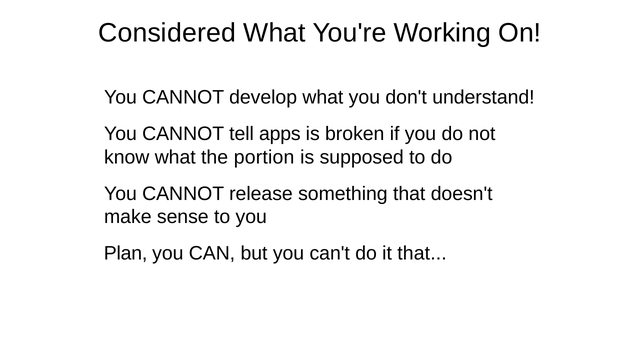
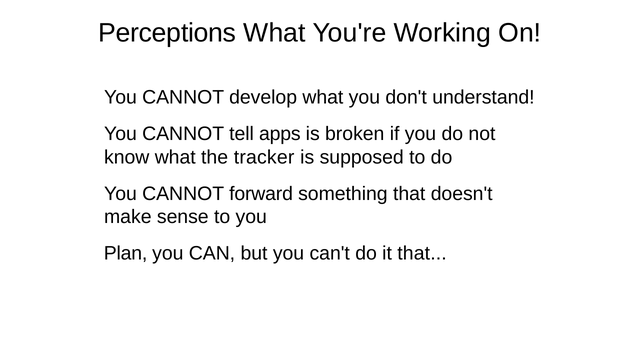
Considered: Considered -> Perceptions
portion: portion -> tracker
release: release -> forward
